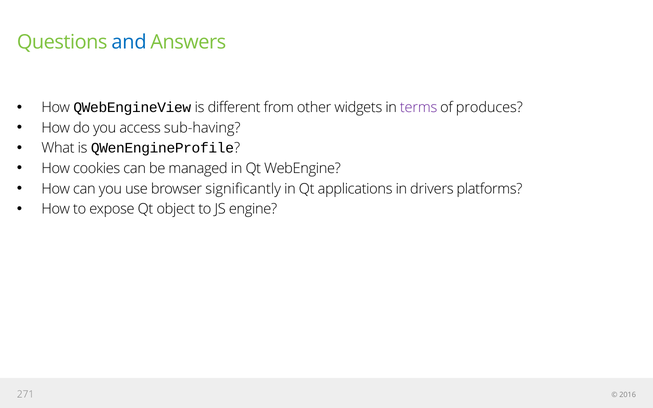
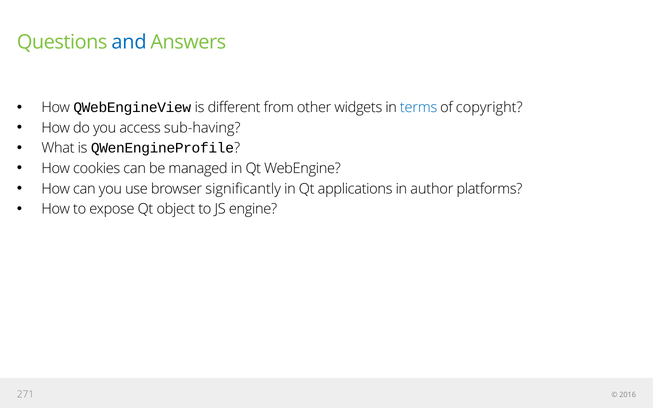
terms colour: purple -> blue
produces: produces -> copyright
drivers: drivers -> author
